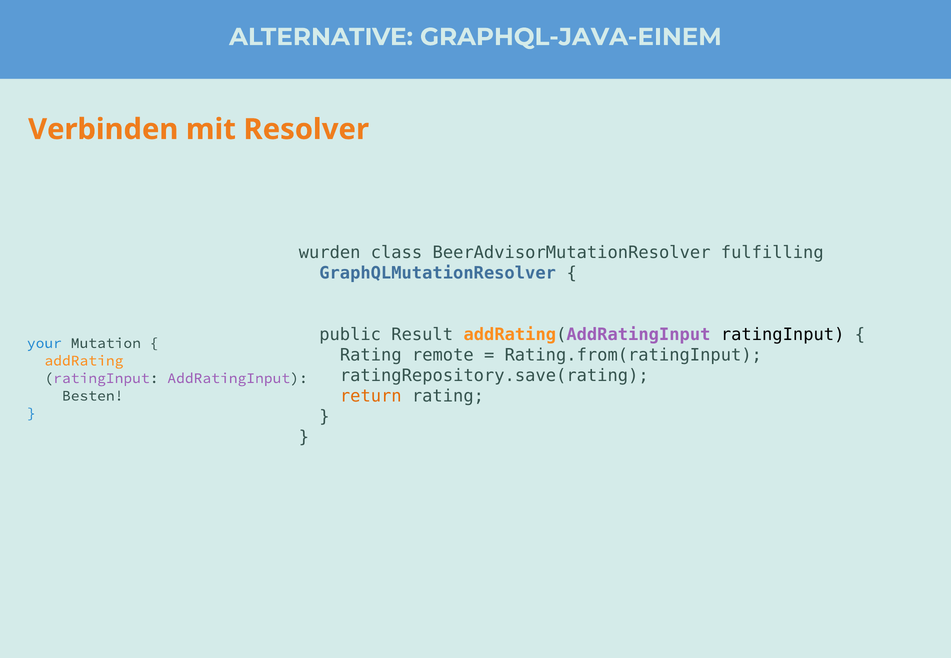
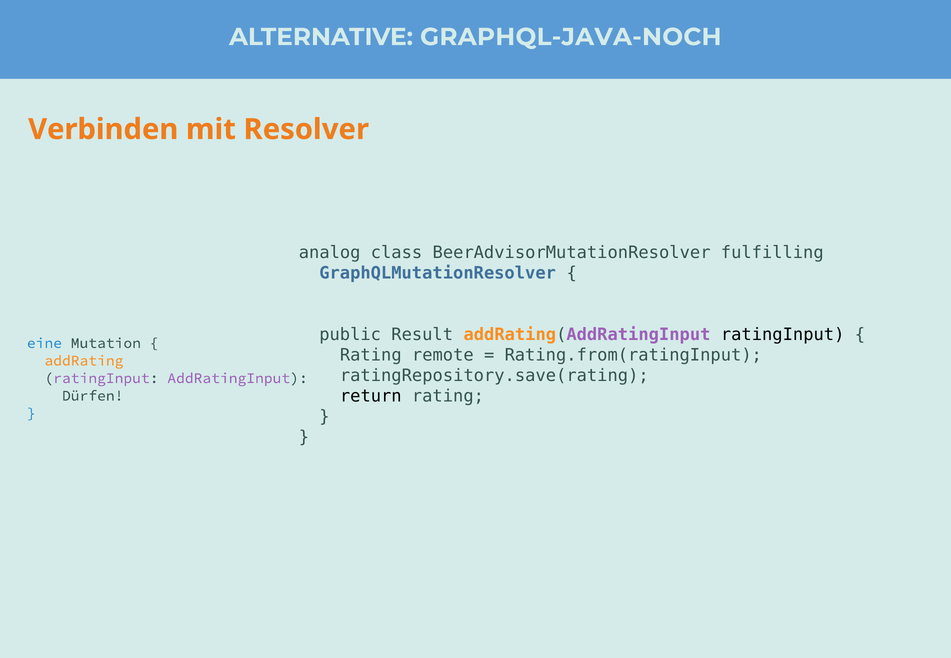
GRAPHQL-JAVA-EINEM: GRAPHQL-JAVA-EINEM -> GRAPHQL-JAVA-NOCH
wurden: wurden -> analog
your: your -> eine
return colour: orange -> black
Besten: Besten -> Dürfen
